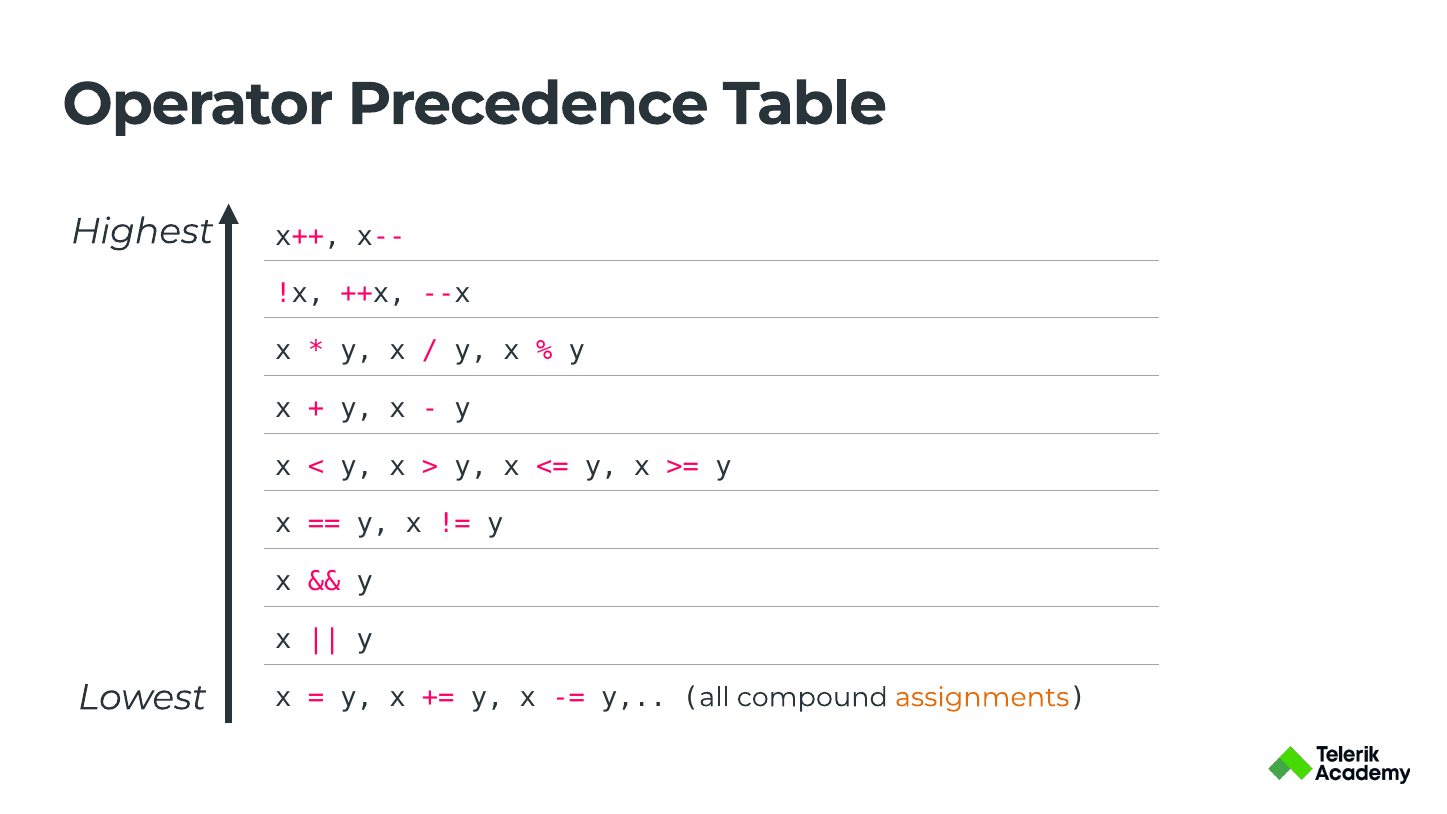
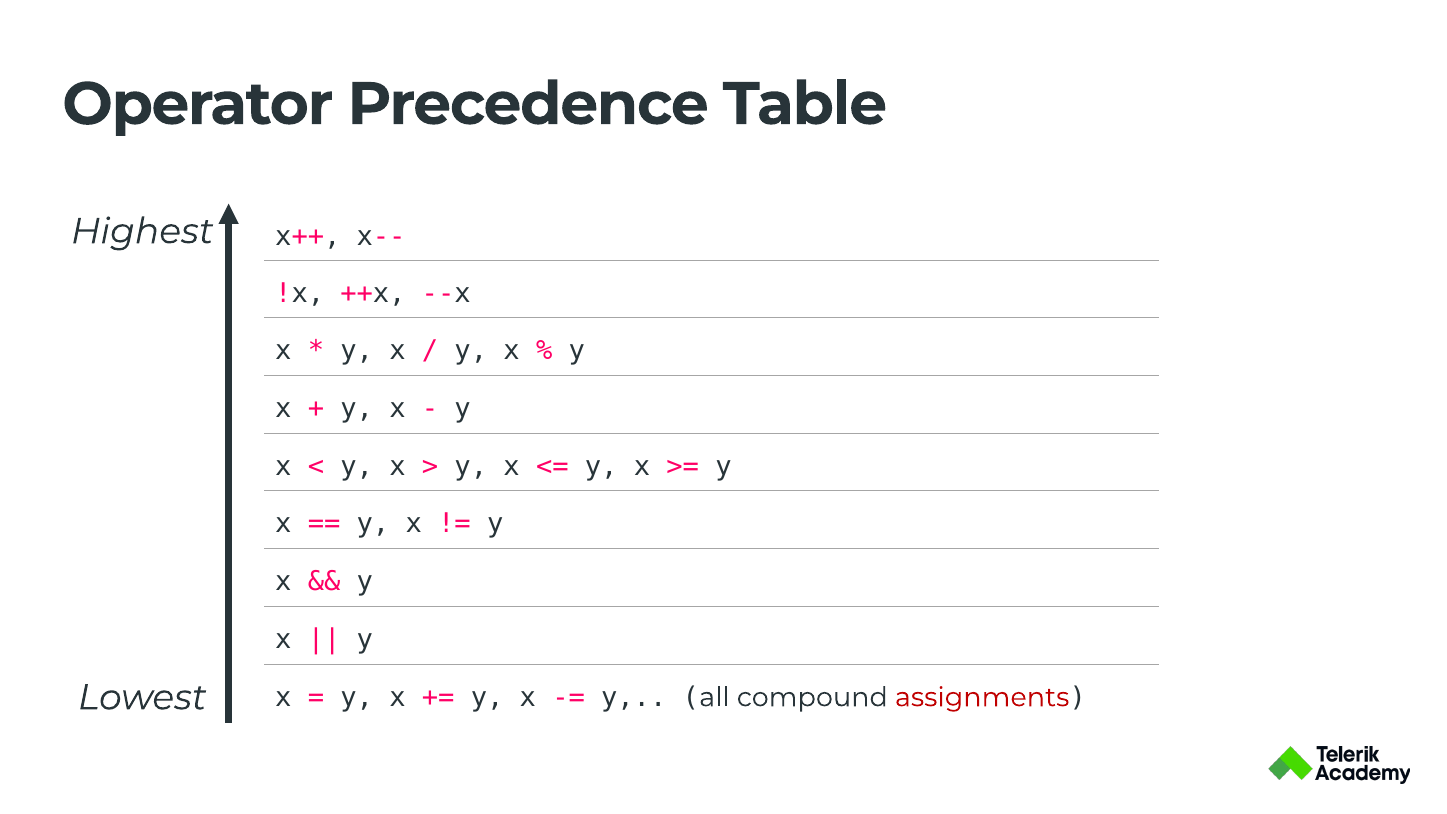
assignments colour: orange -> red
